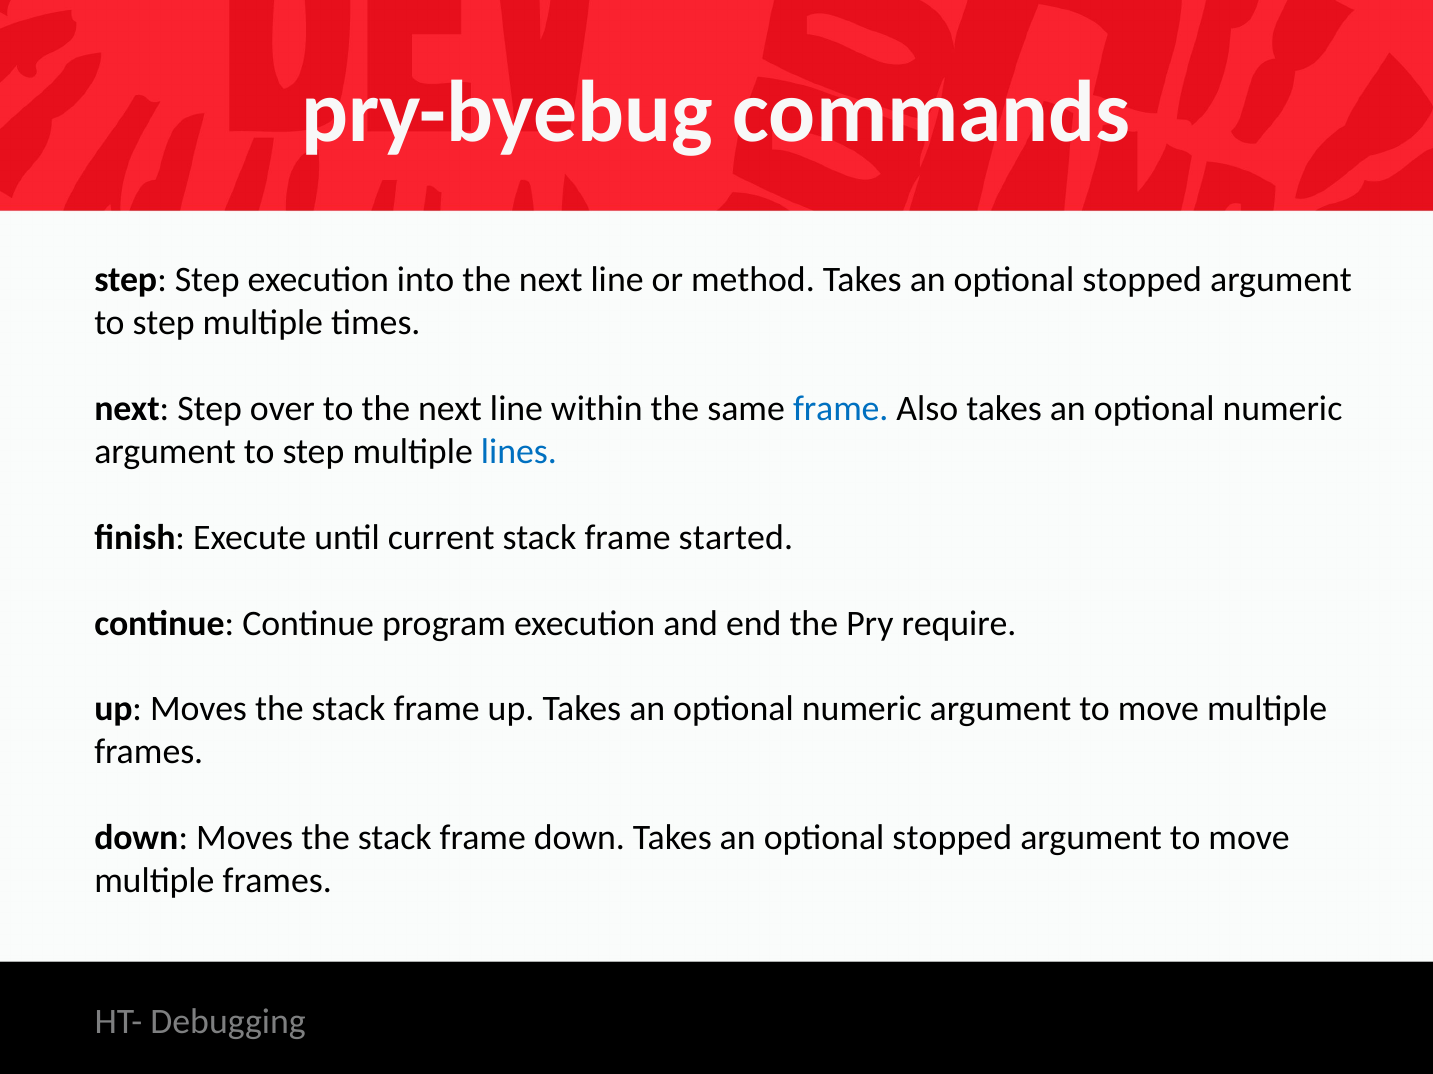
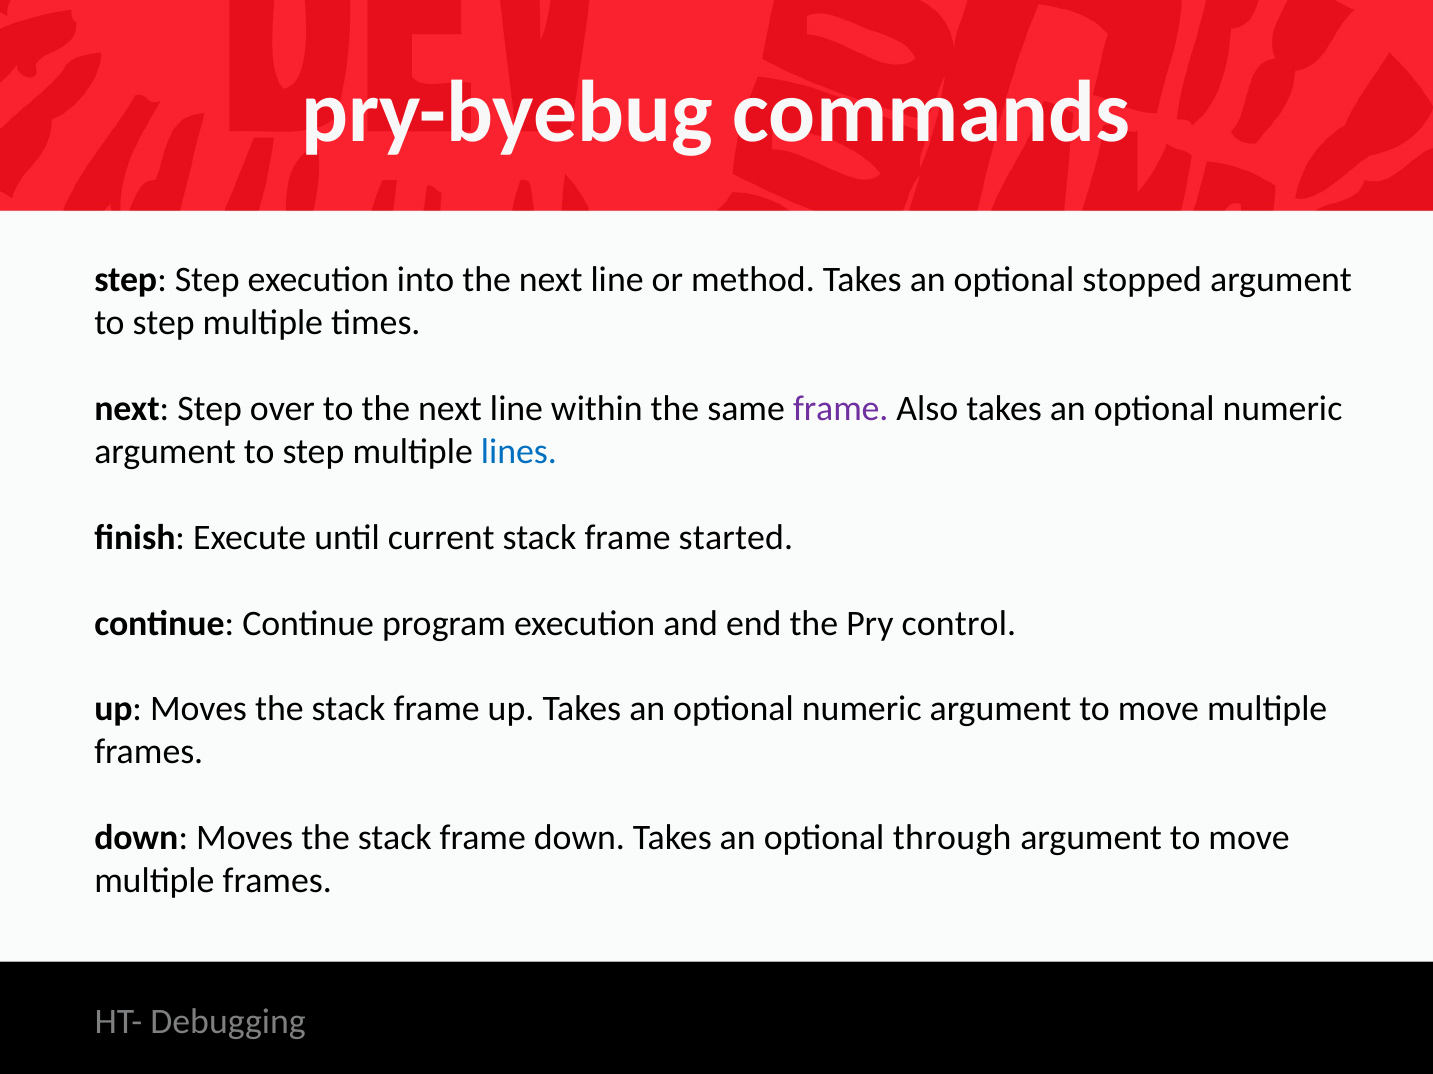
frame at (841, 409) colour: blue -> purple
require: require -> control
stopped at (952, 839): stopped -> through
